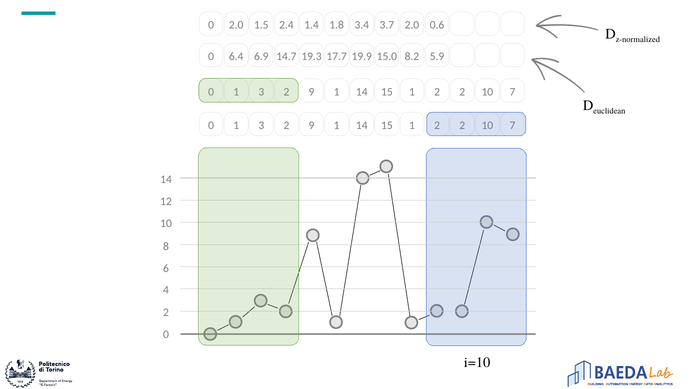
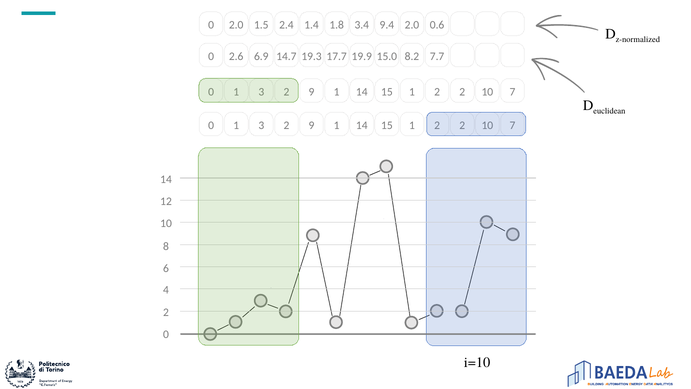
3.7: 3.7 -> 9.4
6.4: 6.4 -> 2.6
5.9: 5.9 -> 7.7
